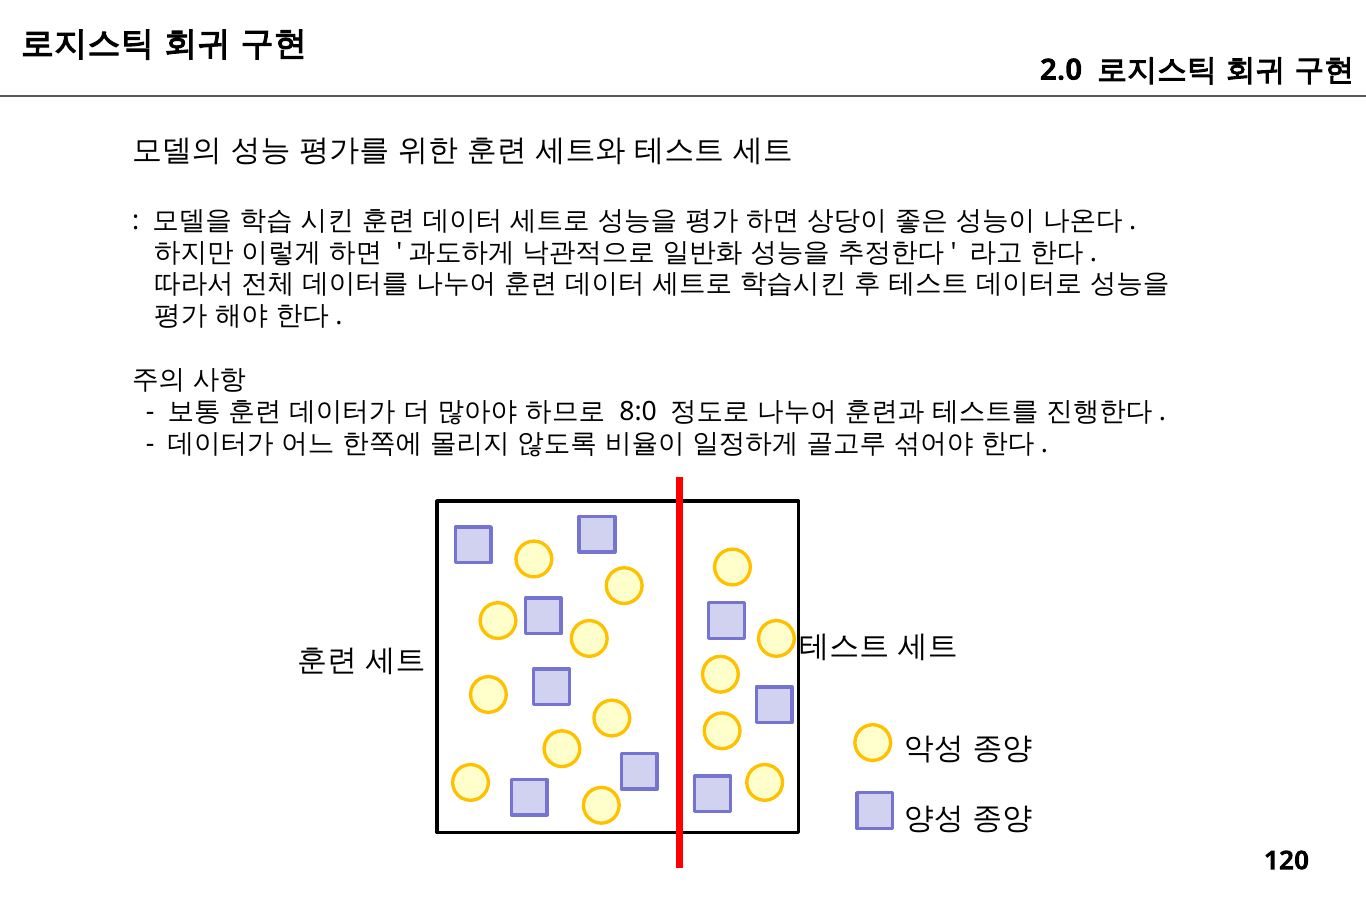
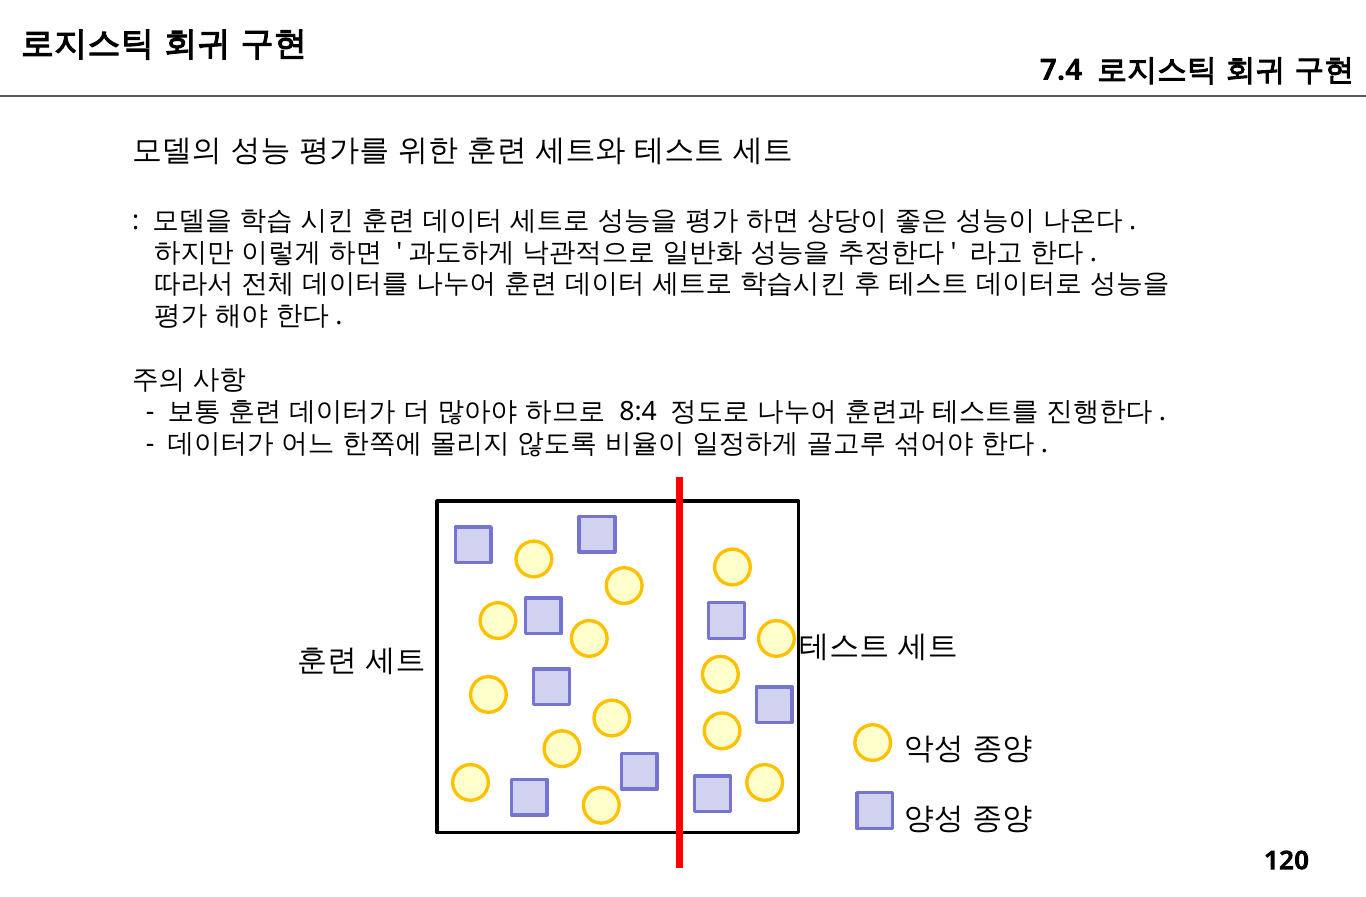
2.0: 2.0 -> 7.4
8:0: 8:0 -> 8:4
